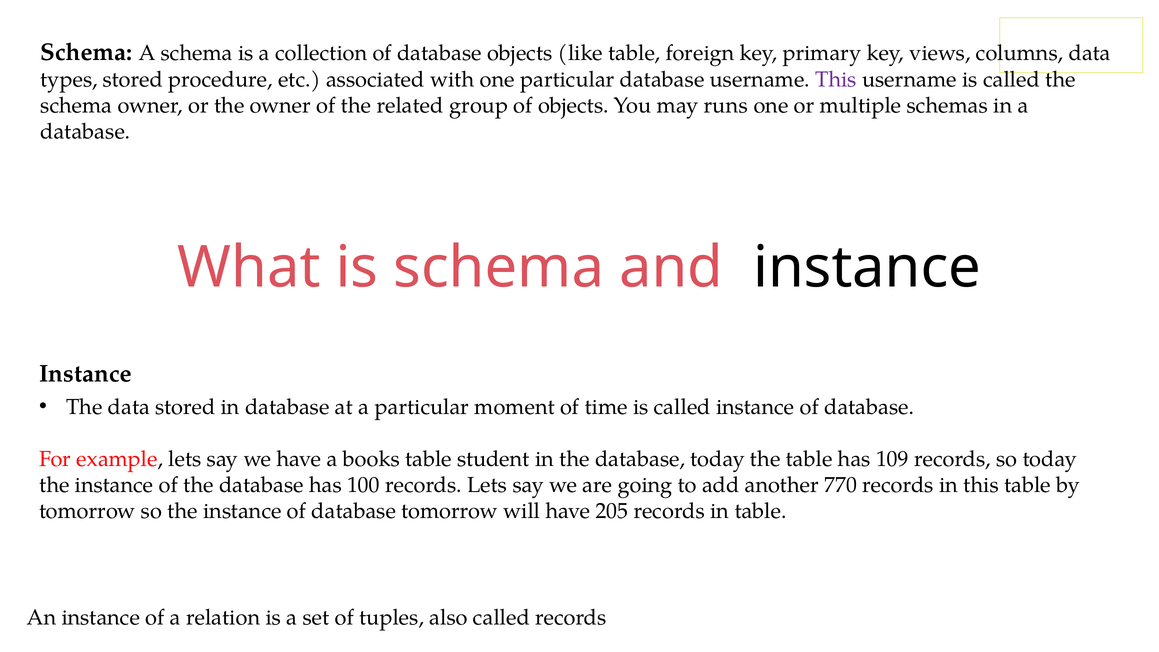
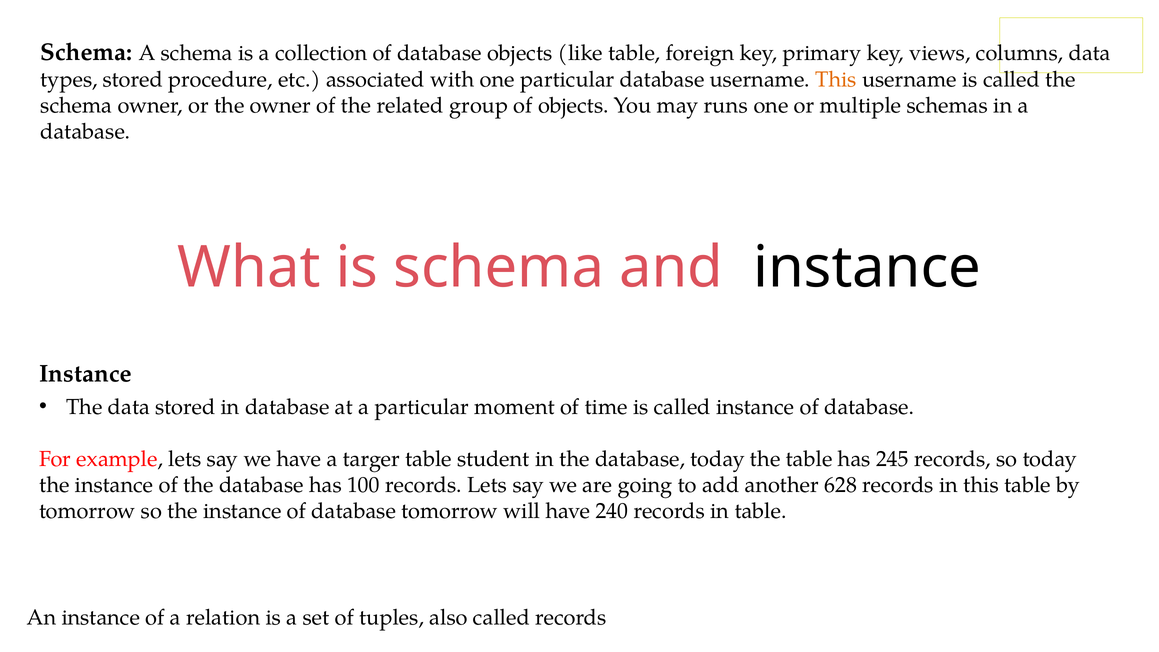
This at (836, 79) colour: purple -> orange
books: books -> targer
109: 109 -> 245
770: 770 -> 628
205: 205 -> 240
